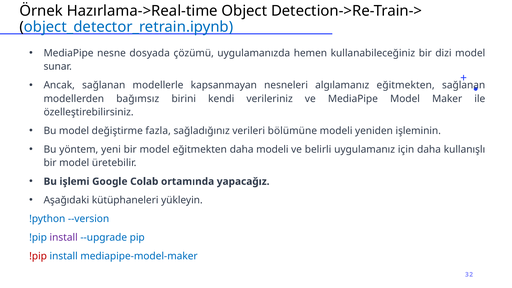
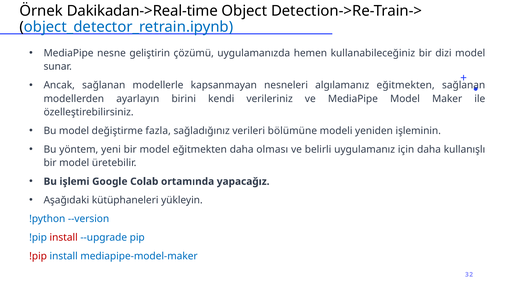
Hazırlama->Real-time: Hazırlama->Real-time -> Dakikadan->Real-time
dosyada: dosyada -> geliştirin
bağımsız: bağımsız -> ayarlayın
daha modeli: modeli -> olması
install at (64, 238) colour: purple -> red
